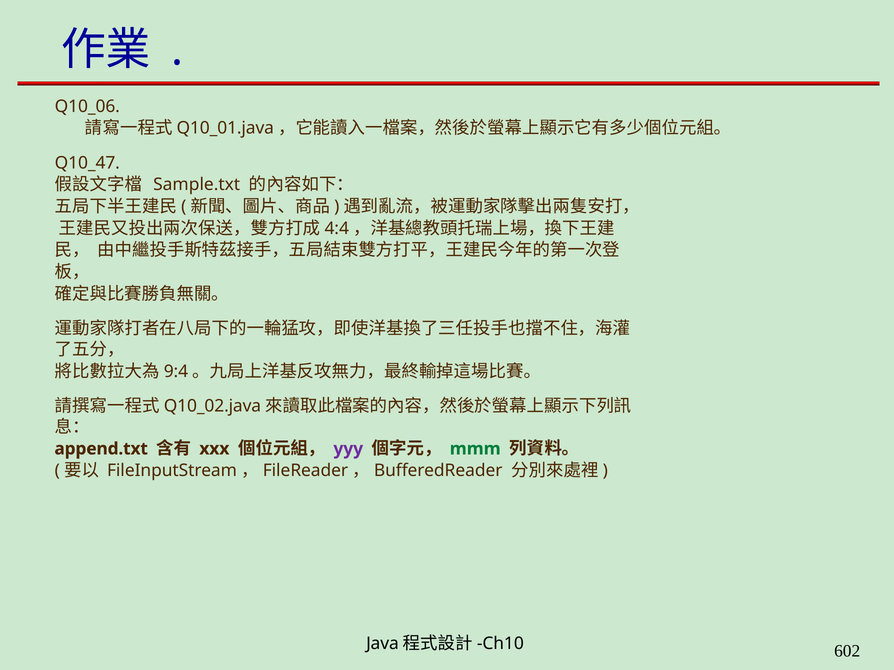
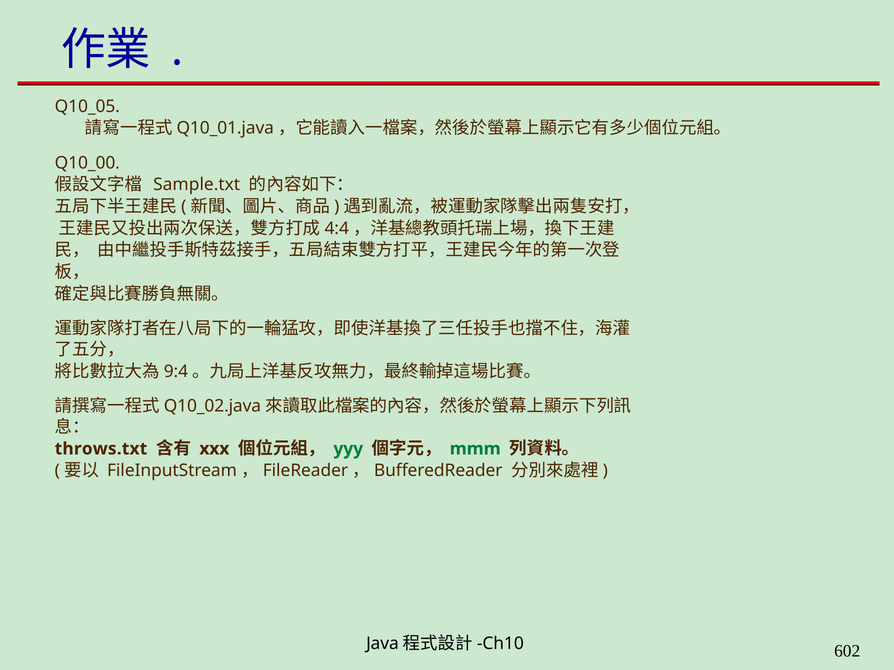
Q10_06: Q10_06 -> Q10_05
Q10_47: Q10_47 -> Q10_00
append.txt: append.txt -> throws.txt
yyy colour: purple -> green
